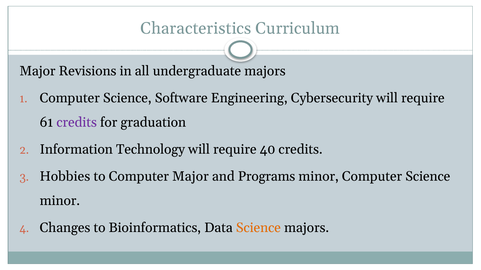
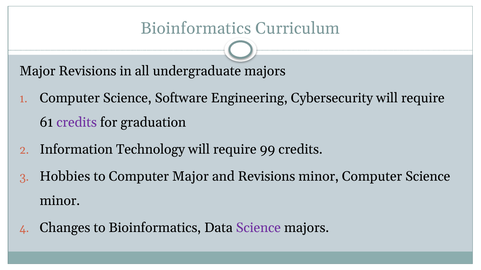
Characteristics at (196, 28): Characteristics -> Bioinformatics
40: 40 -> 99
and Programs: Programs -> Revisions
Science at (258, 228) colour: orange -> purple
